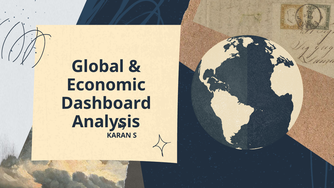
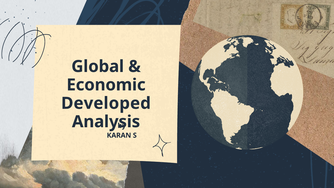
Dashboard: Dashboard -> Developed
